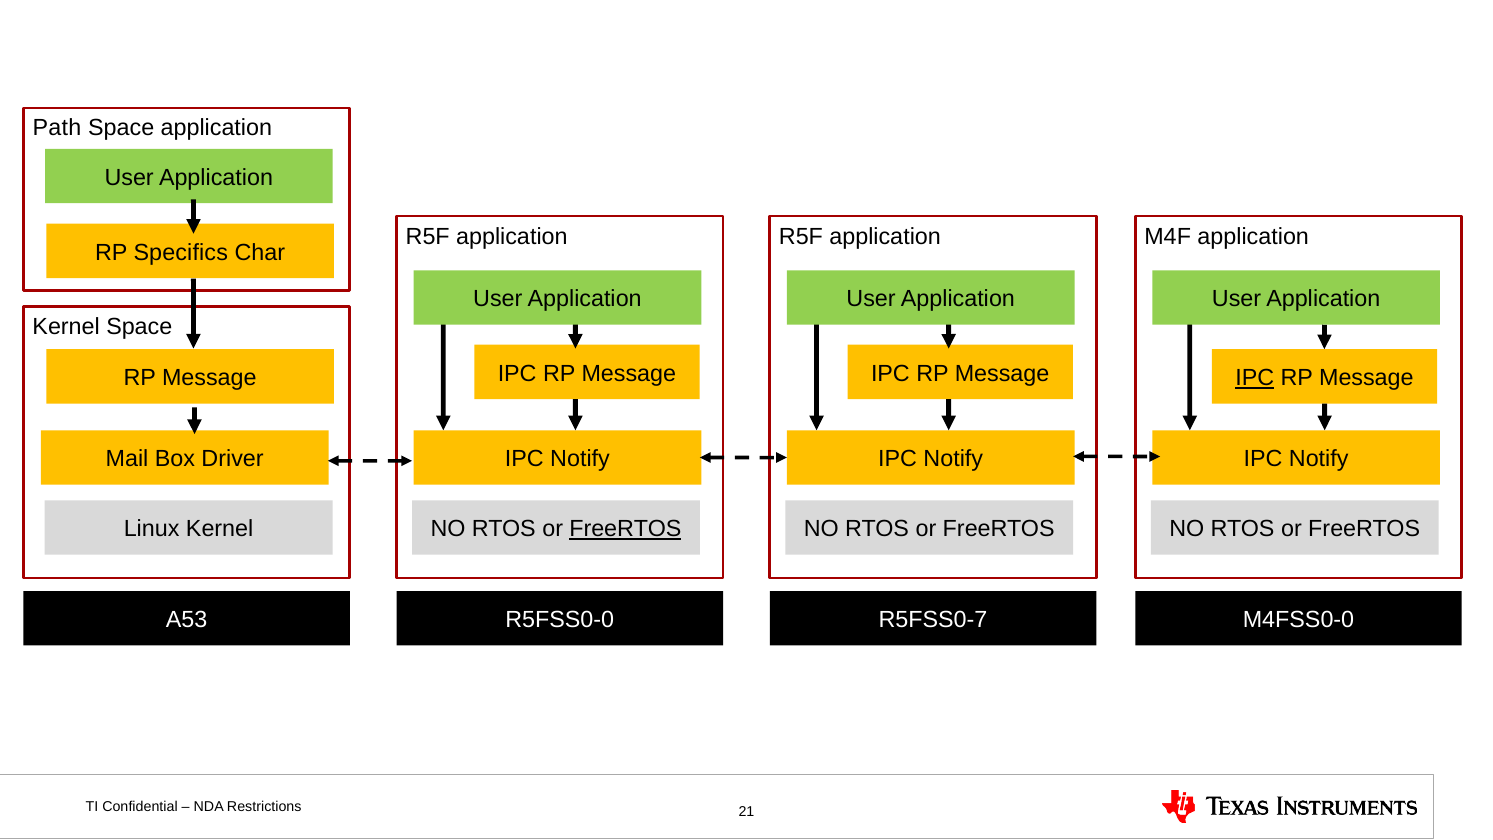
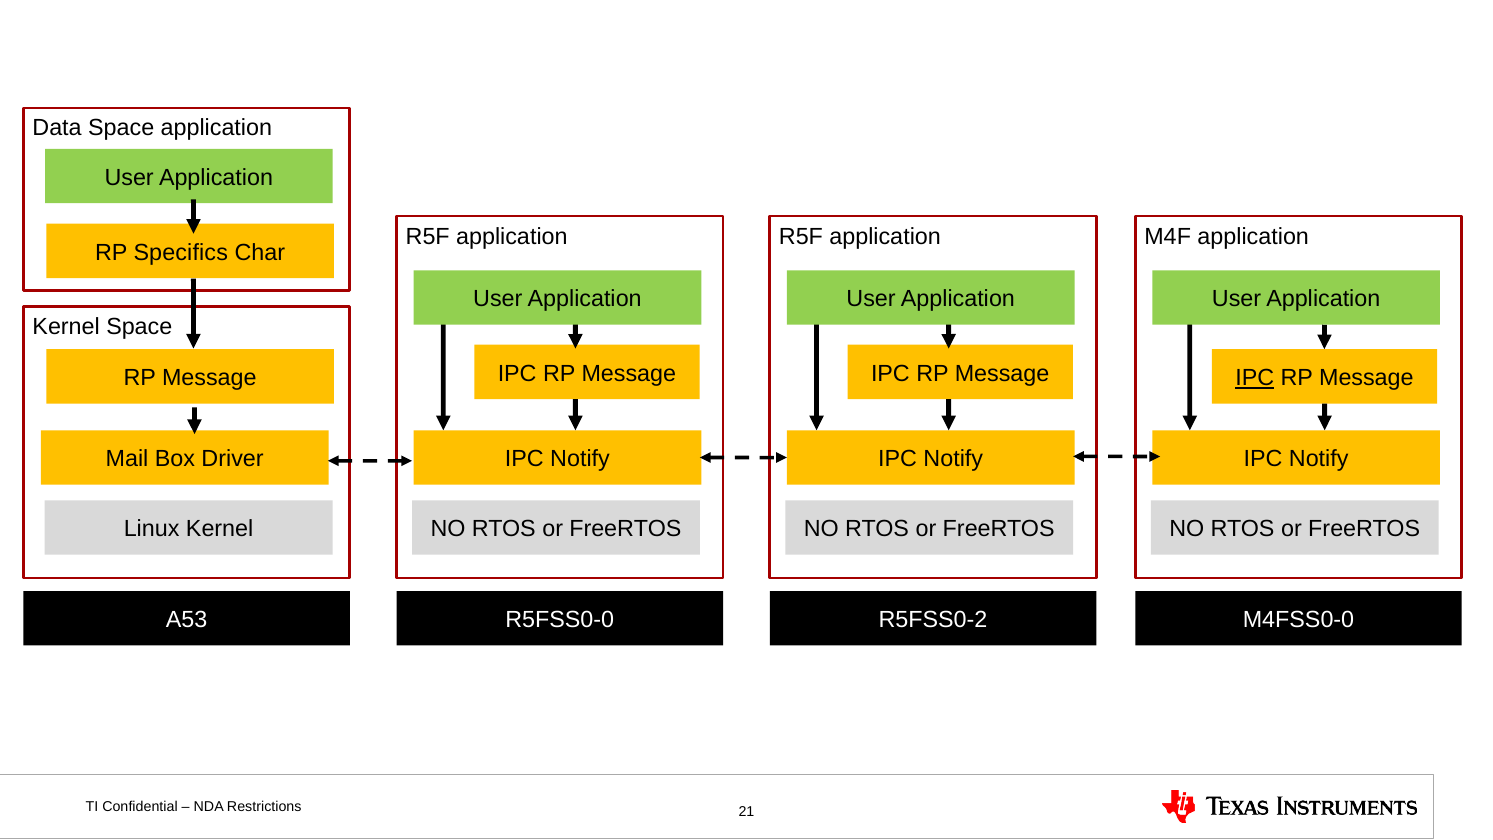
Path: Path -> Data
FreeRTOS at (625, 529) underline: present -> none
R5FSS0-7: R5FSS0-7 -> R5FSS0-2
